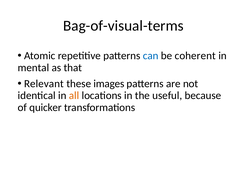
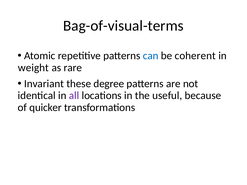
mental: mental -> weight
that: that -> rare
Relevant: Relevant -> Invariant
images: images -> degree
all colour: orange -> purple
